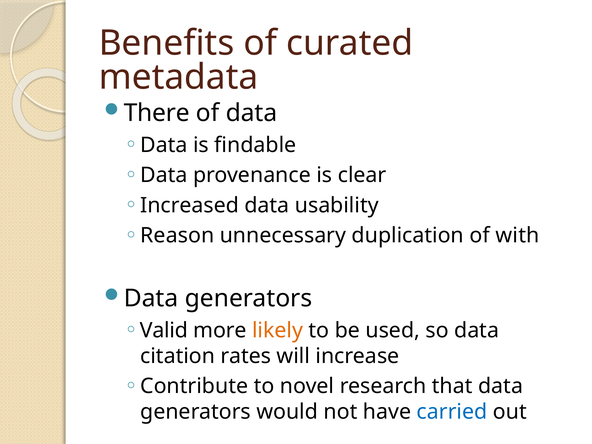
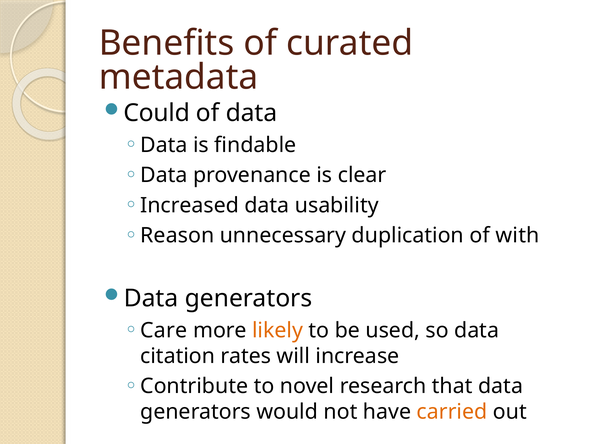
There: There -> Could
Valid: Valid -> Care
carried colour: blue -> orange
